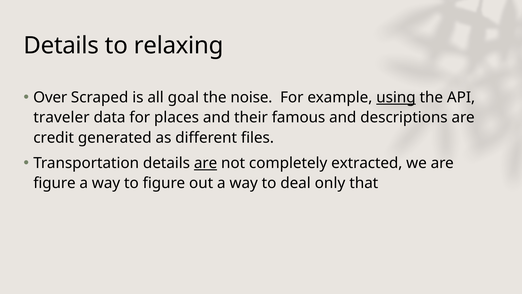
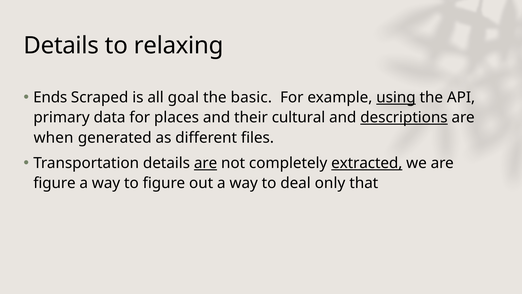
Over: Over -> Ends
noise: noise -> basic
traveler: traveler -> primary
famous: famous -> cultural
descriptions underline: none -> present
credit: credit -> when
extracted underline: none -> present
